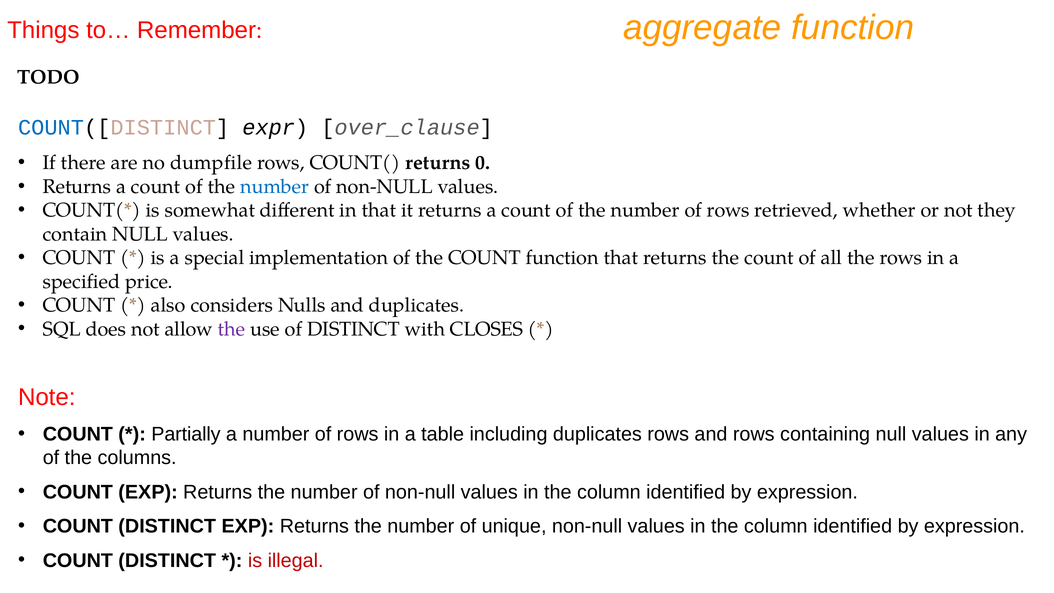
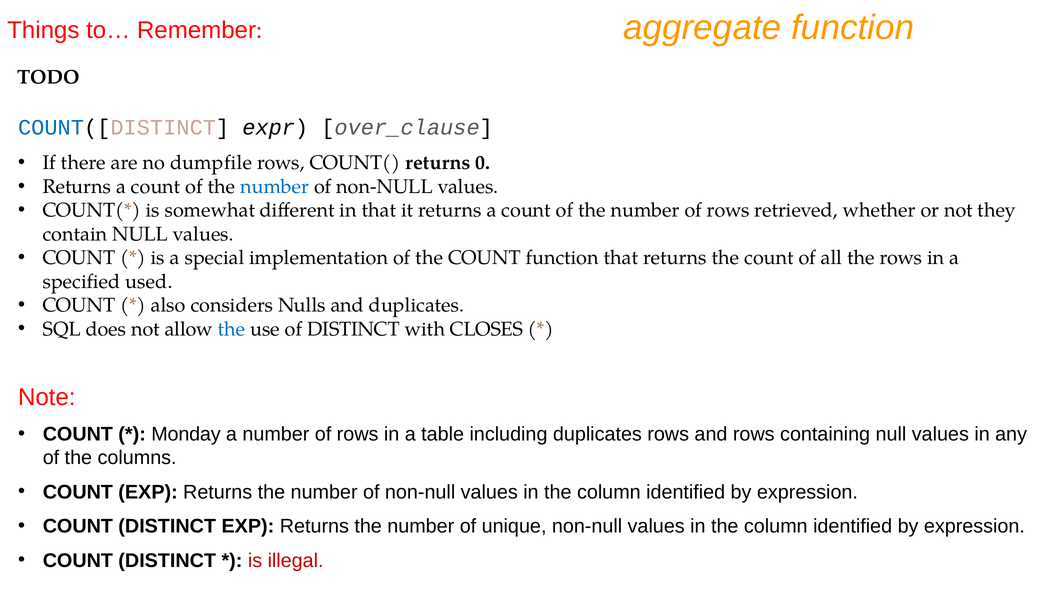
price: price -> used
the at (231, 329) colour: purple -> blue
Partially: Partially -> Monday
